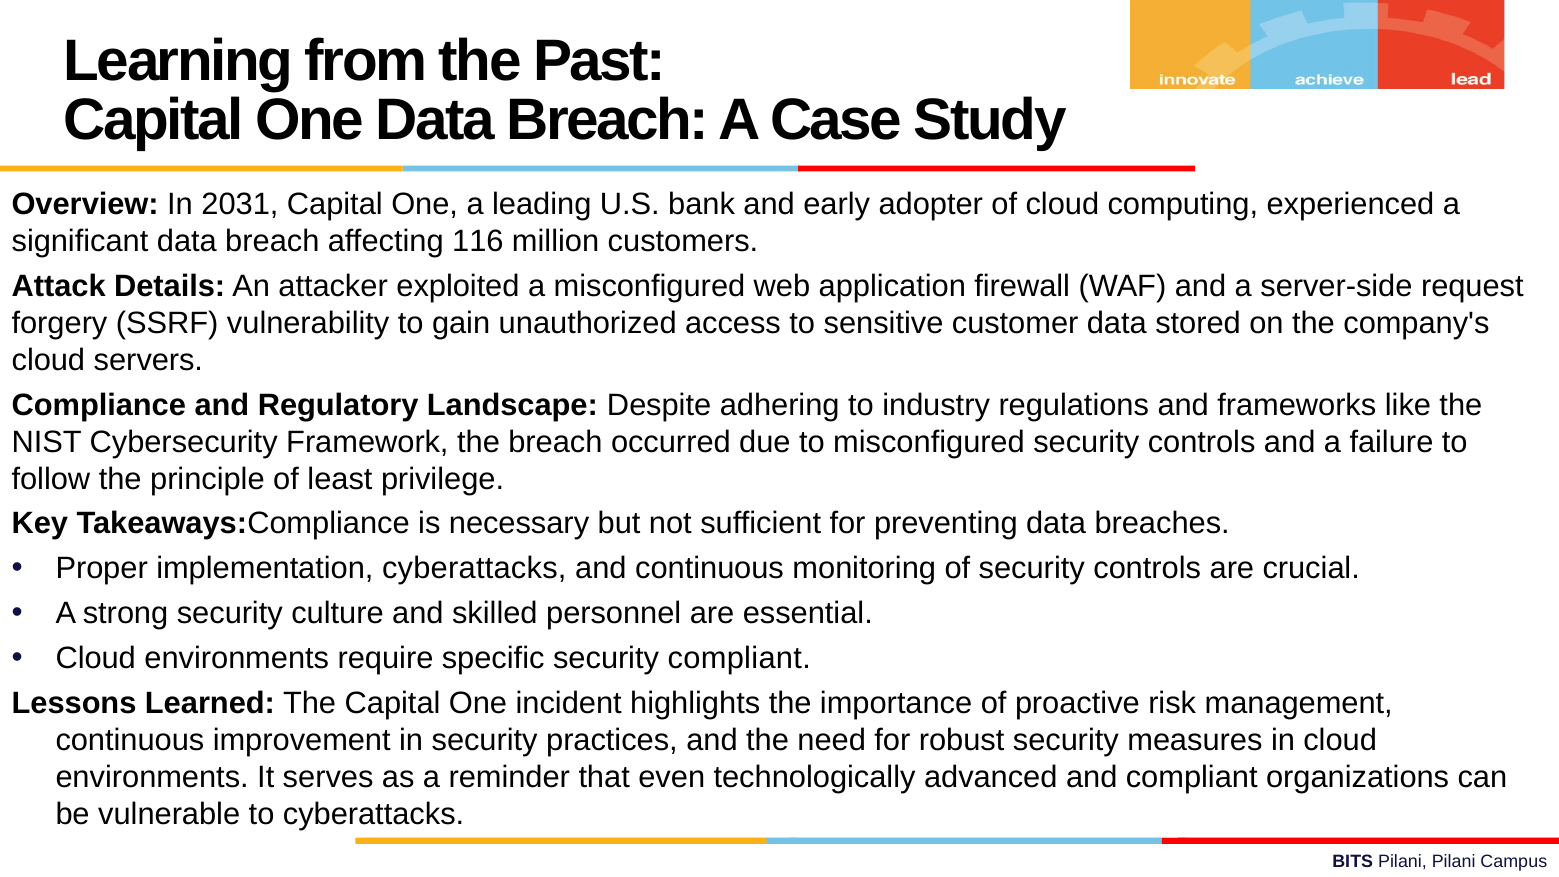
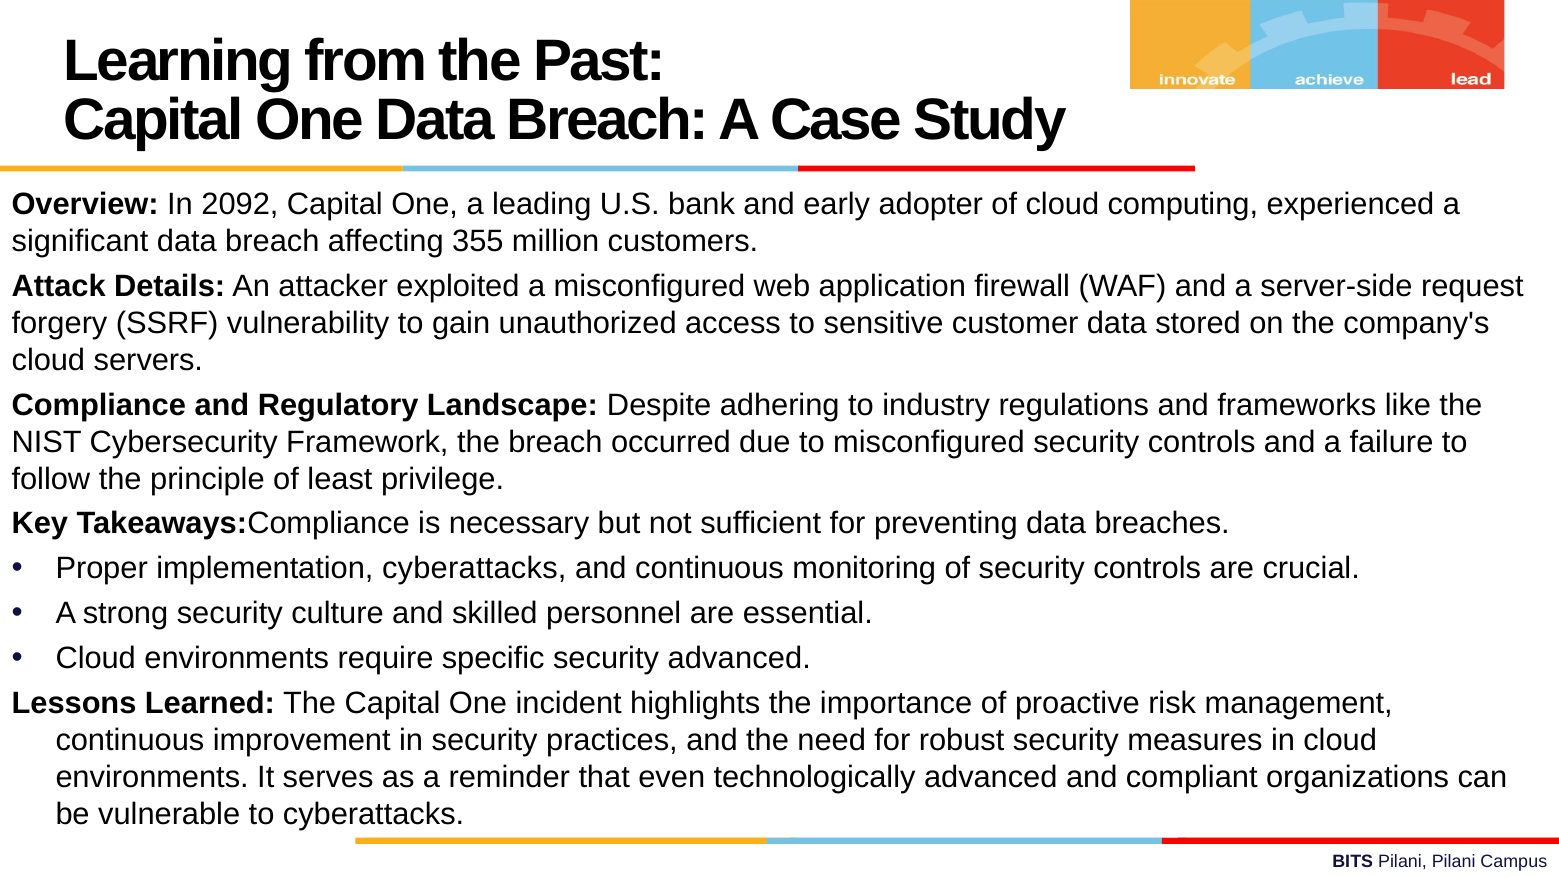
2031: 2031 -> 2092
116: 116 -> 355
security compliant: compliant -> advanced
